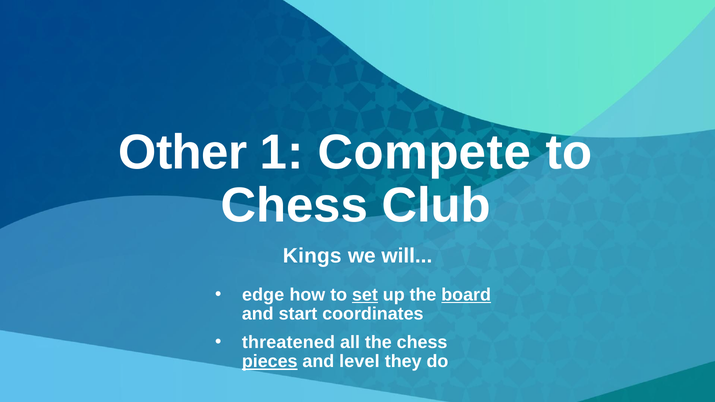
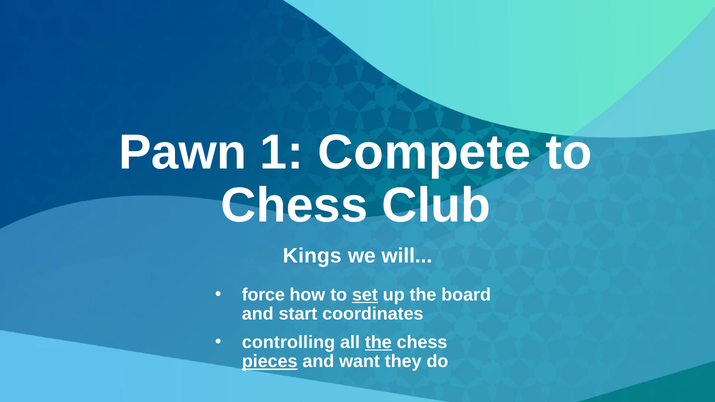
Other: Other -> Pawn
edge: edge -> force
board underline: present -> none
threatened: threatened -> controlling
the at (378, 342) underline: none -> present
level: level -> want
